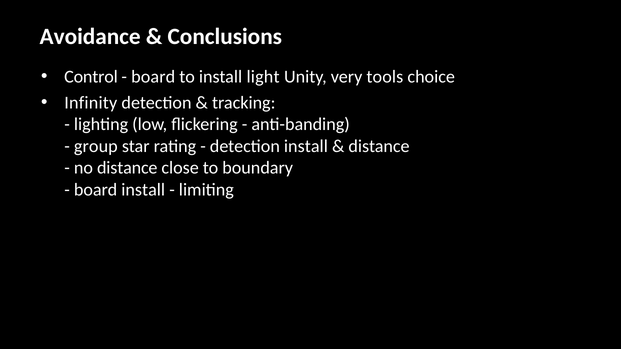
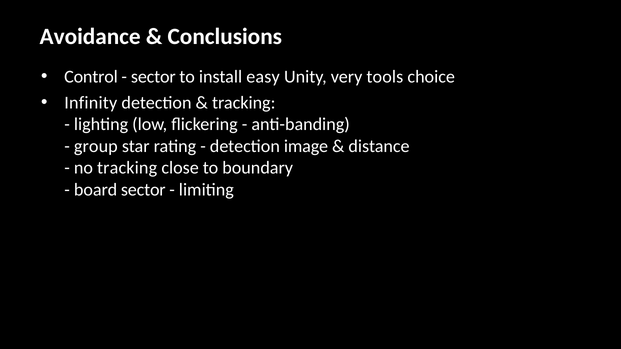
board at (153, 77): board -> sector
light: light -> easy
detection install: install -> image
no distance: distance -> tracking
board install: install -> sector
